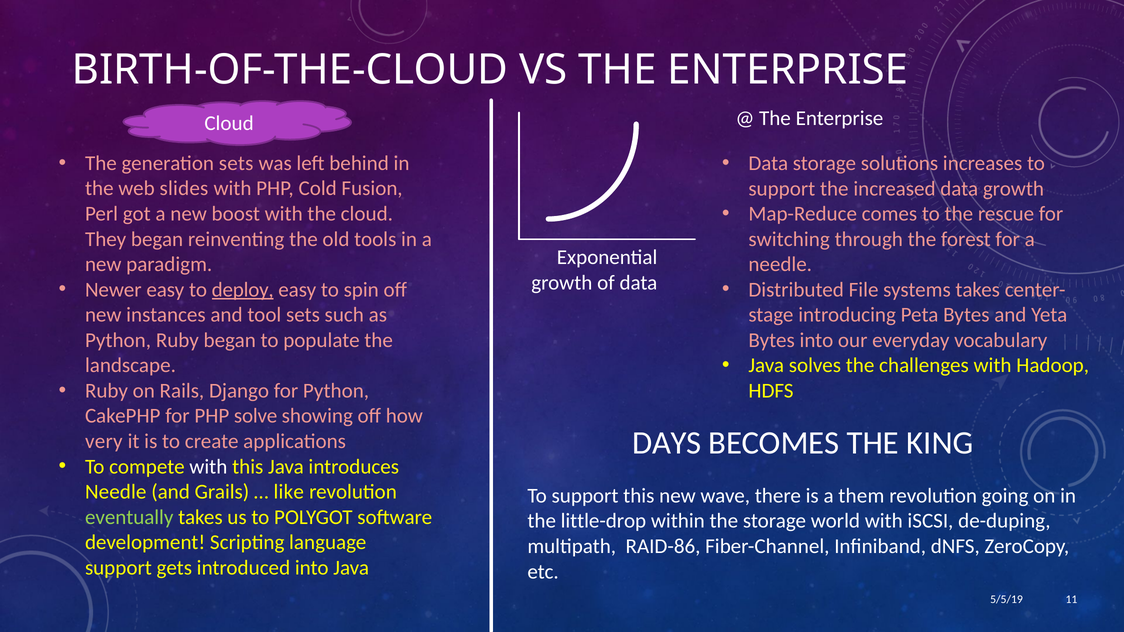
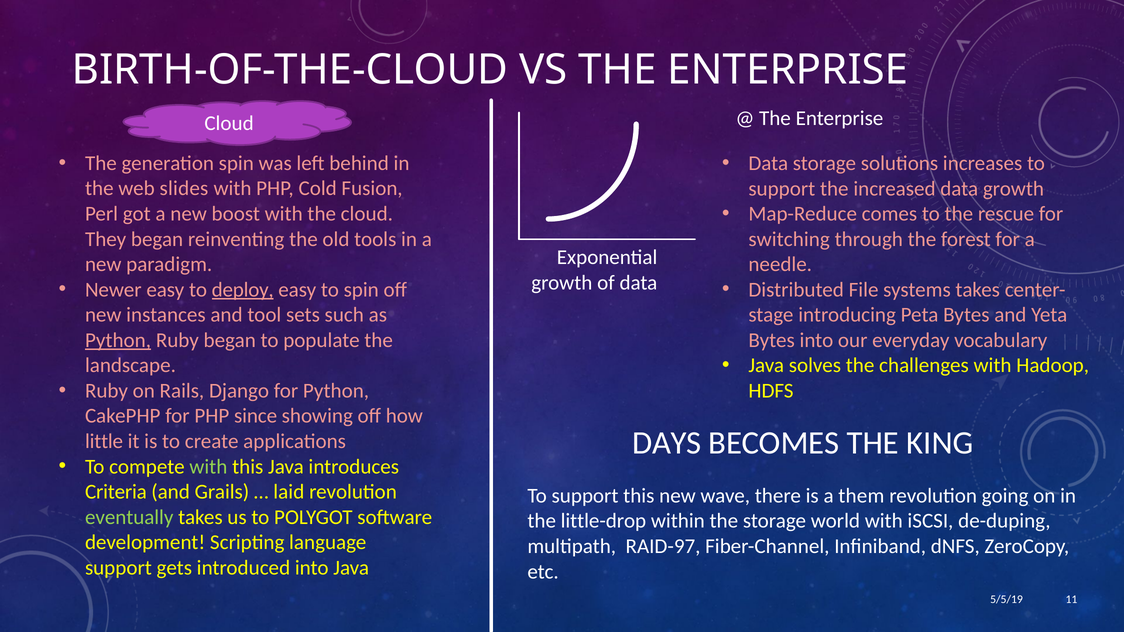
generation sets: sets -> spin
Python at (118, 340) underline: none -> present
solve: solve -> since
very: very -> little
with at (208, 467) colour: white -> light green
Needle at (116, 492): Needle -> Criteria
like: like -> laid
RAID-86: RAID-86 -> RAID-97
